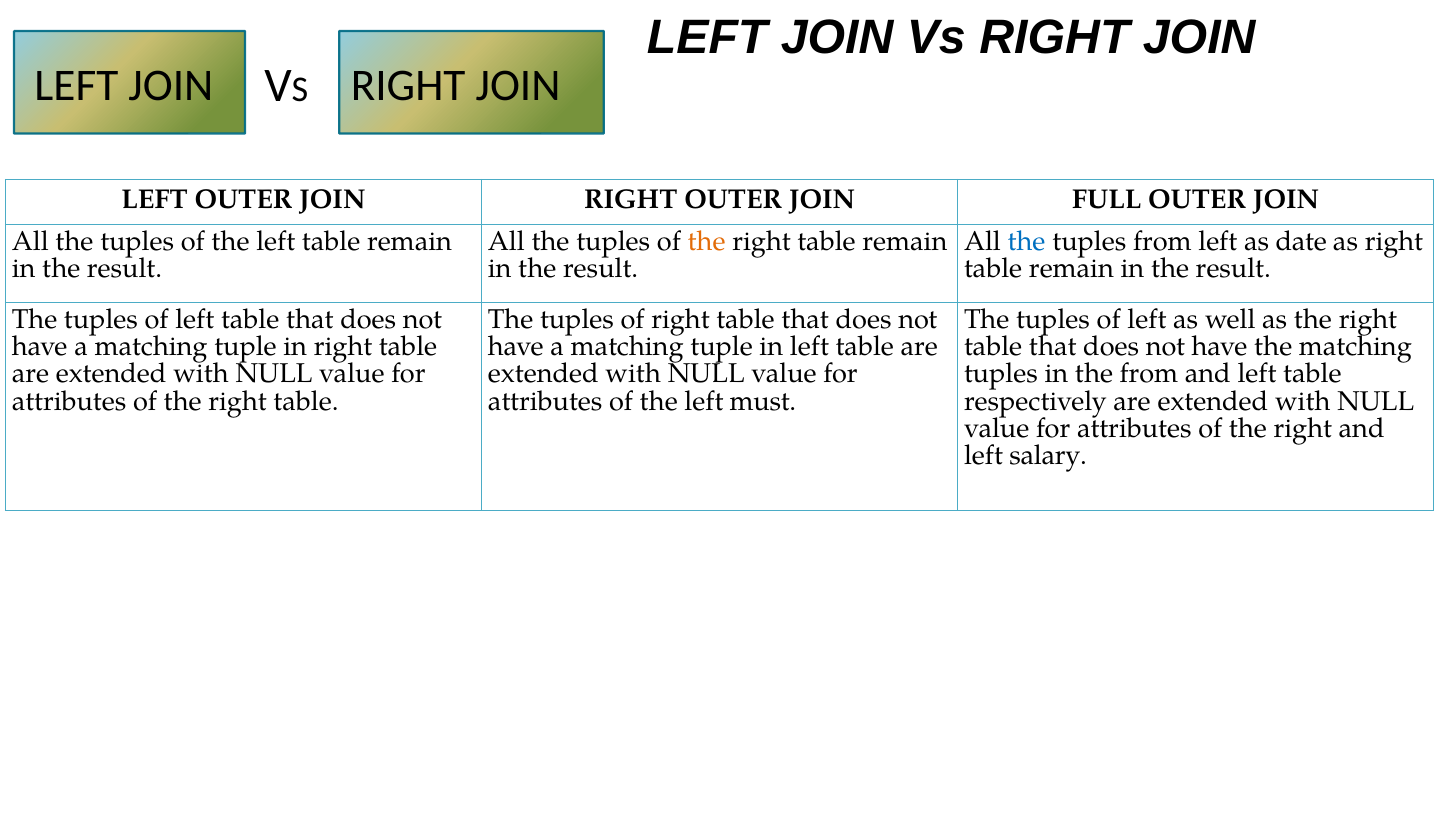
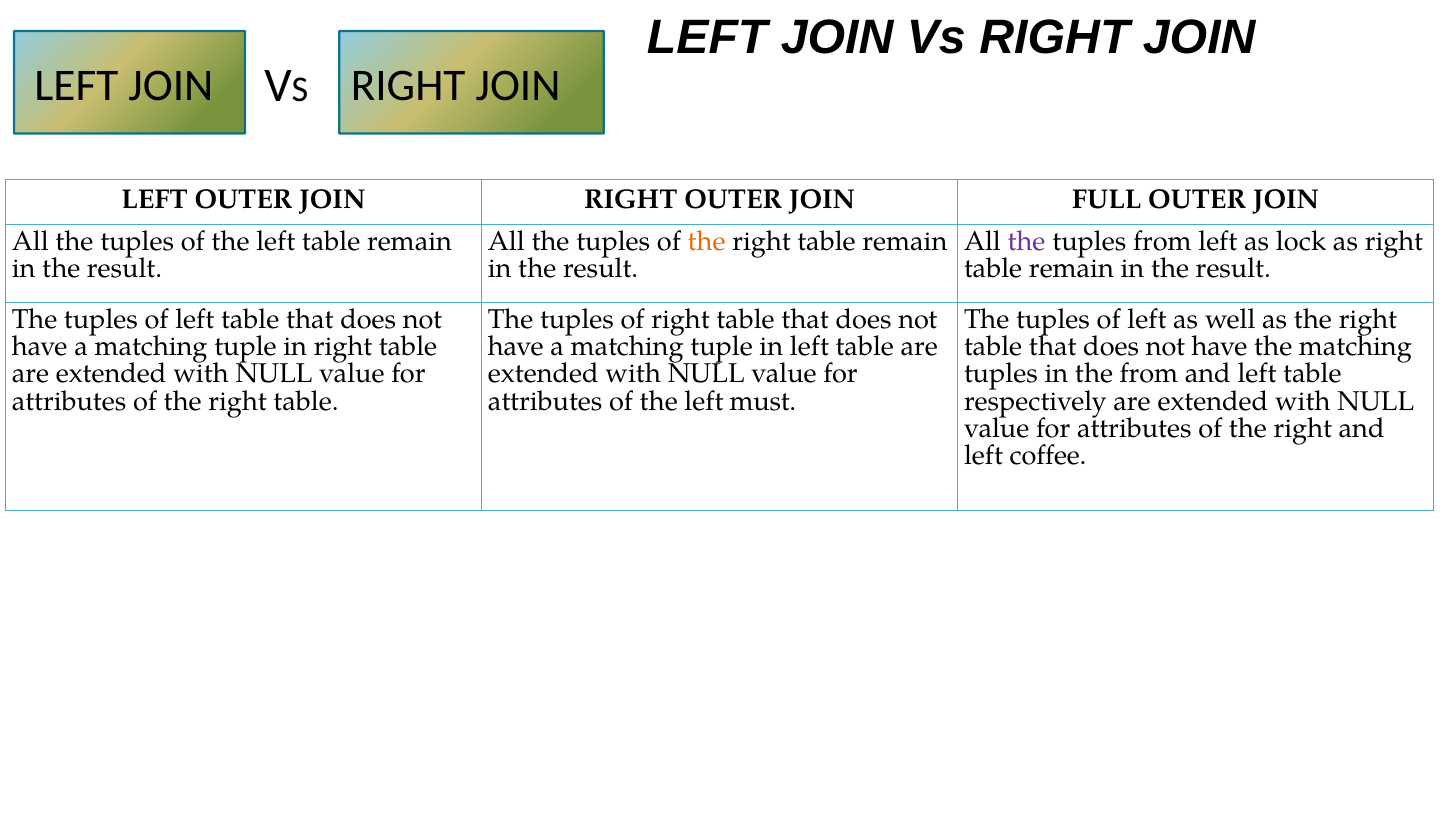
the at (1027, 242) colour: blue -> purple
date: date -> lock
salary: salary -> coffee
